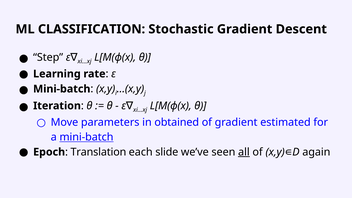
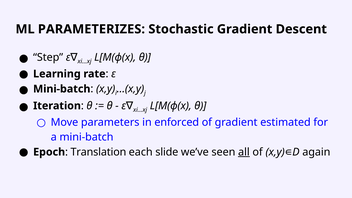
CLASSIFICATION: CLASSIFICATION -> PARAMETERIZES
obtained: obtained -> enforced
mini-batch at (86, 137) underline: present -> none
